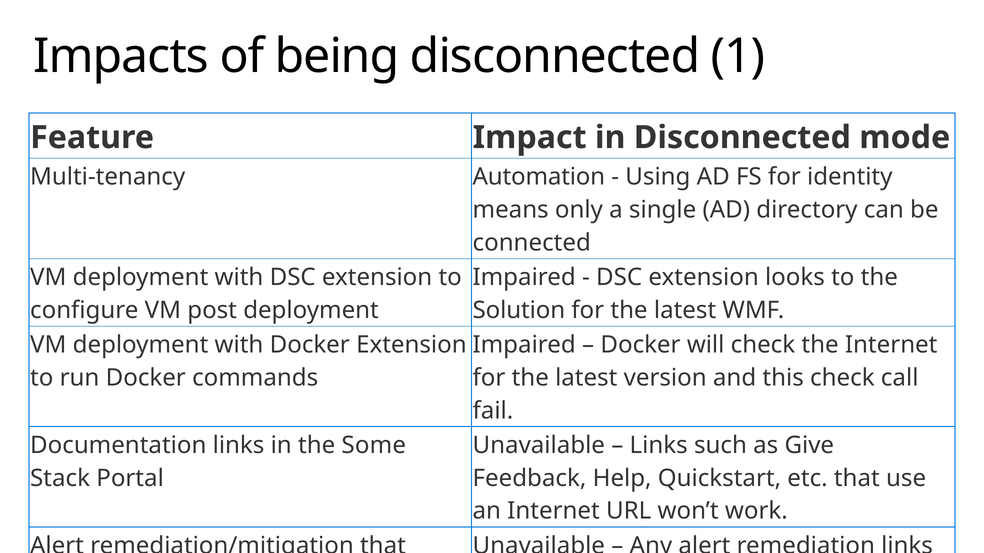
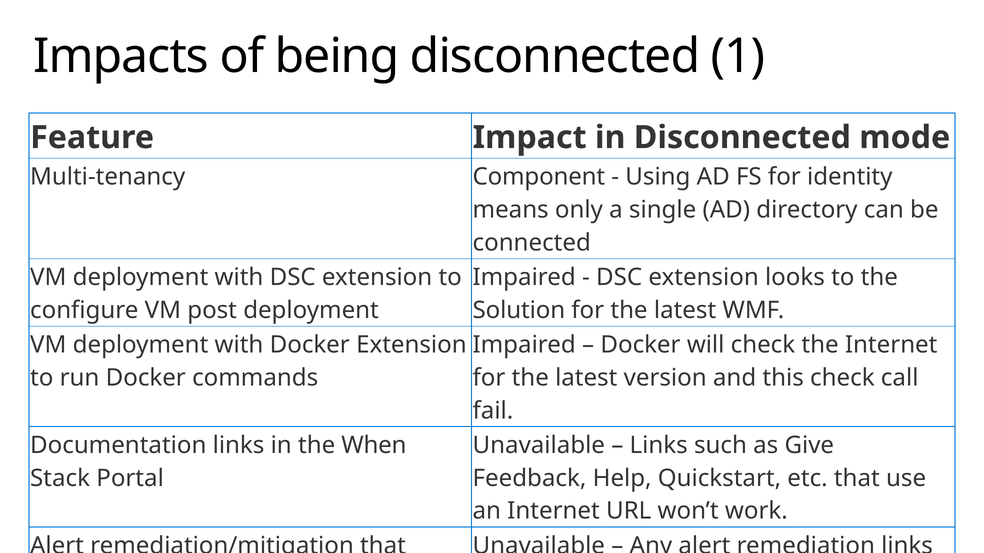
Automation: Automation -> Component
Some: Some -> When
